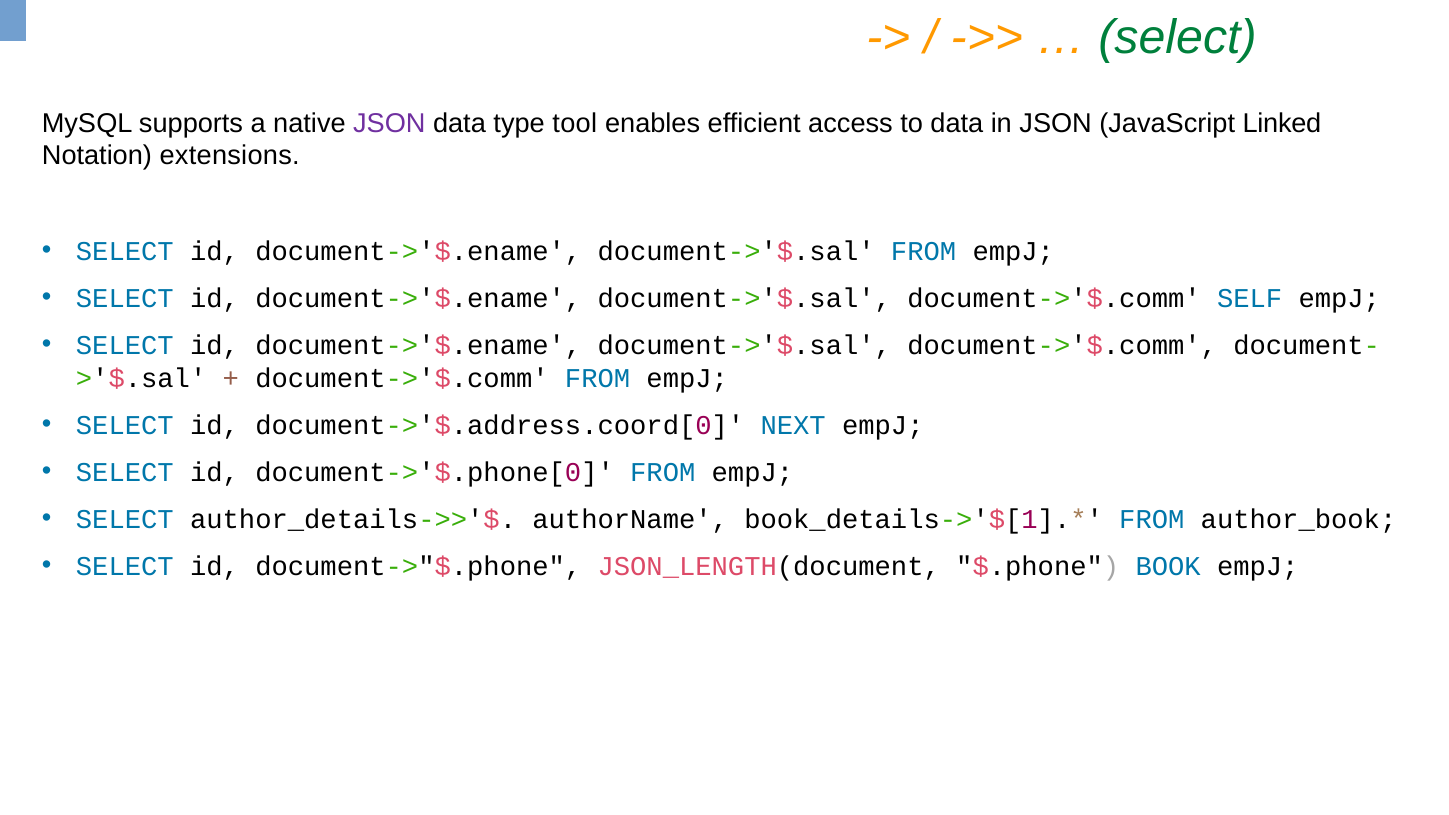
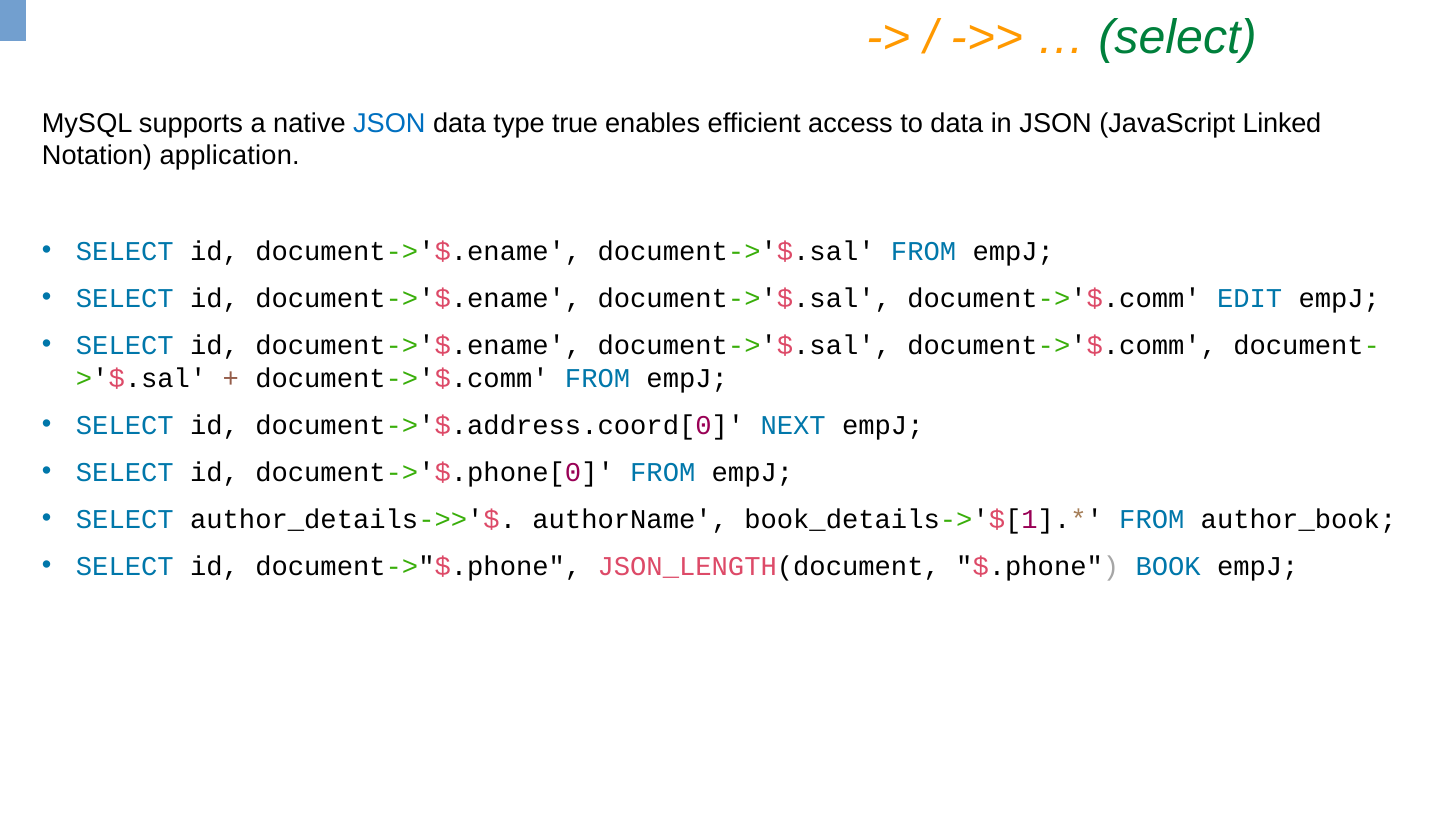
JSON at (389, 123) colour: purple -> blue
tool: tool -> true
extensions: extensions -> application
SELF: SELF -> EDIT
